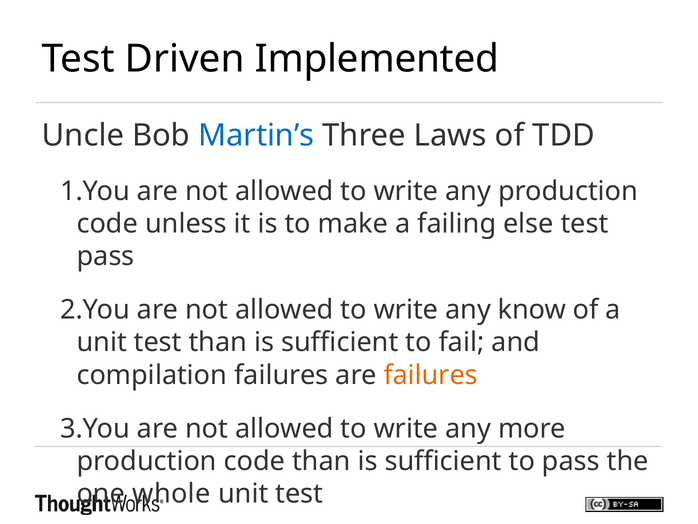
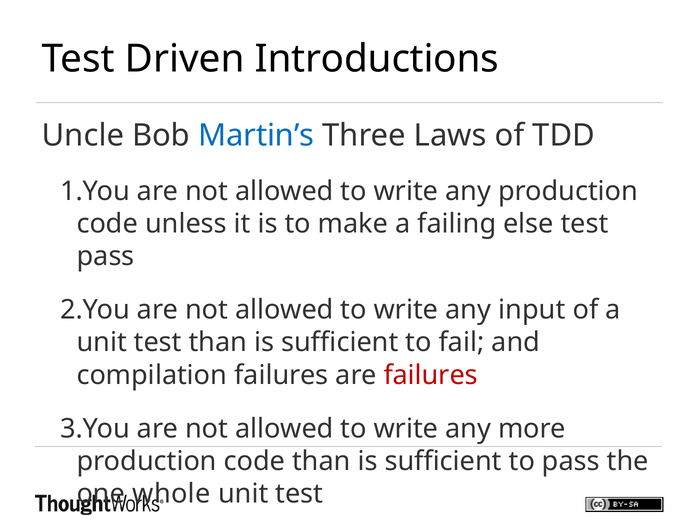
Implemented: Implemented -> Introductions
know: know -> input
failures at (431, 375) colour: orange -> red
